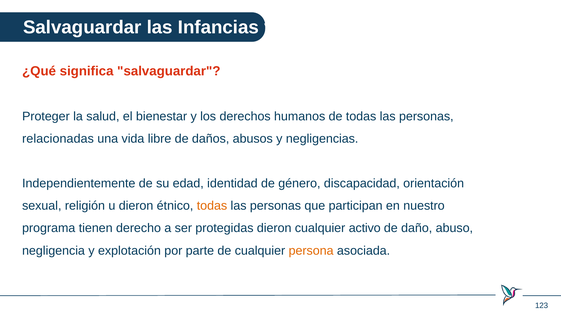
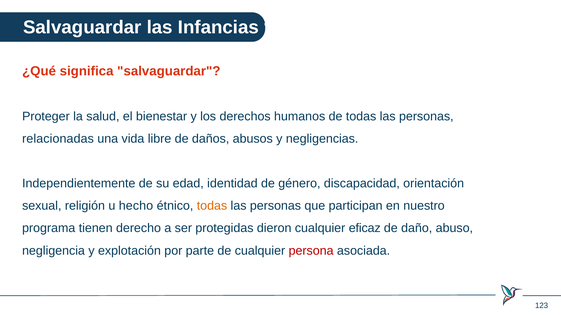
u dieron: dieron -> hecho
activo: activo -> eficaz
persona colour: orange -> red
